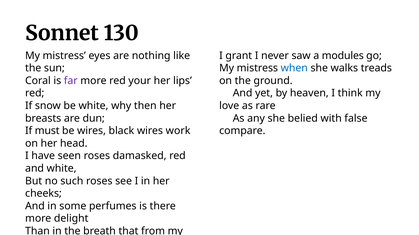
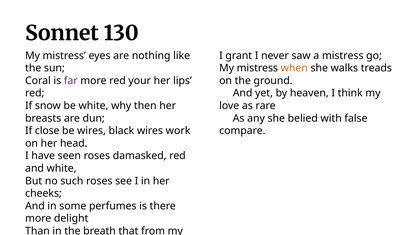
a modules: modules -> mistress
when colour: blue -> orange
must: must -> close
